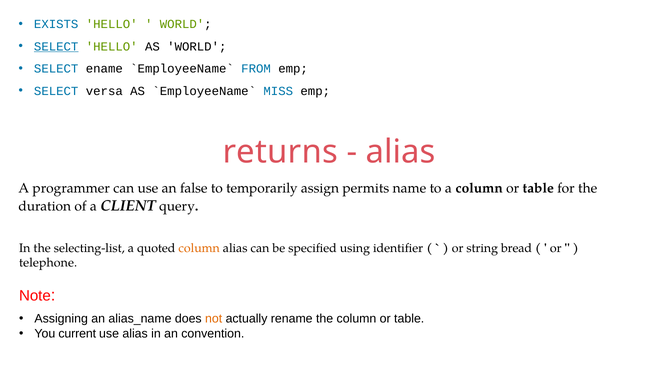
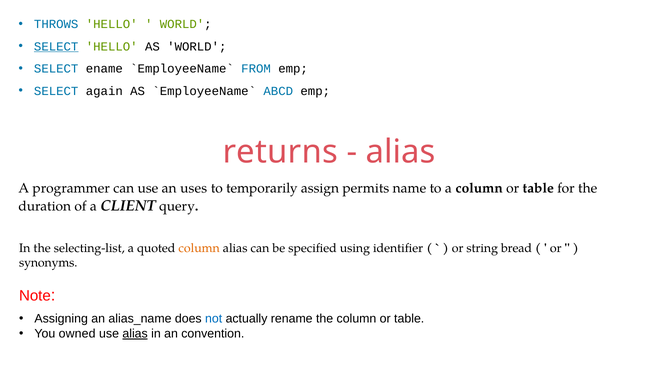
EXISTS: EXISTS -> THROWS
versa: versa -> again
MISS: MISS -> ABCD
false: false -> uses
telephone: telephone -> synonyms
not colour: orange -> blue
current: current -> owned
alias at (135, 334) underline: none -> present
